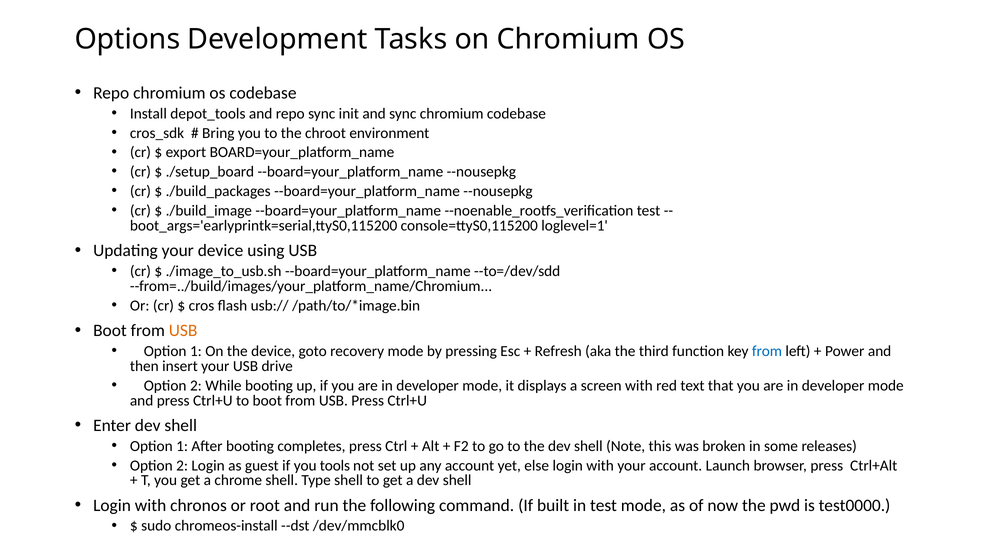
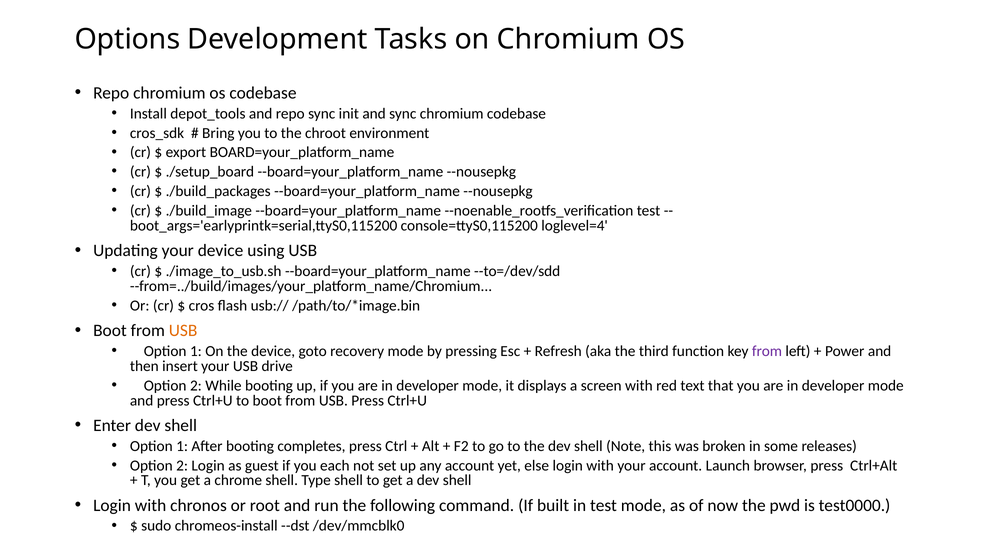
loglevel=1: loglevel=1 -> loglevel=4
from at (767, 351) colour: blue -> purple
tools: tools -> each
